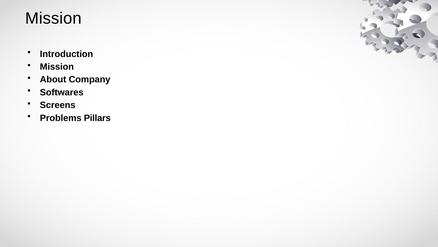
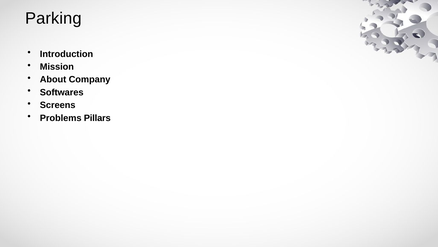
Mission at (53, 18): Mission -> Parking
